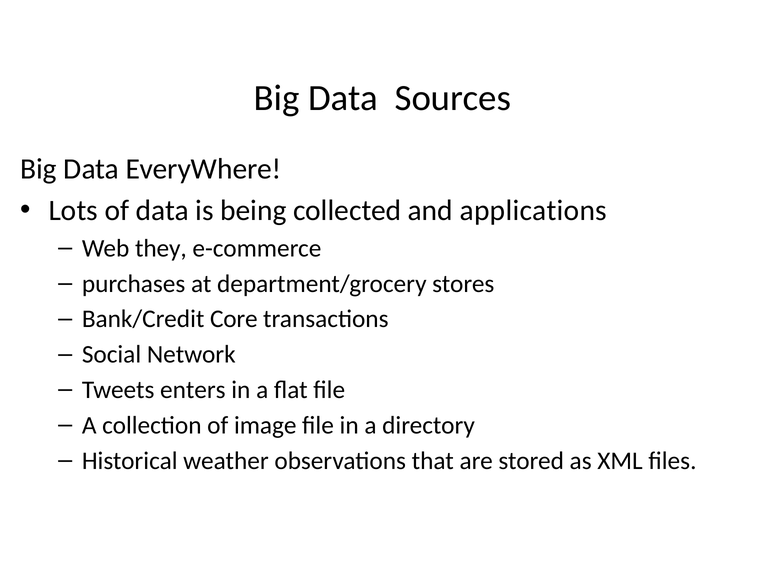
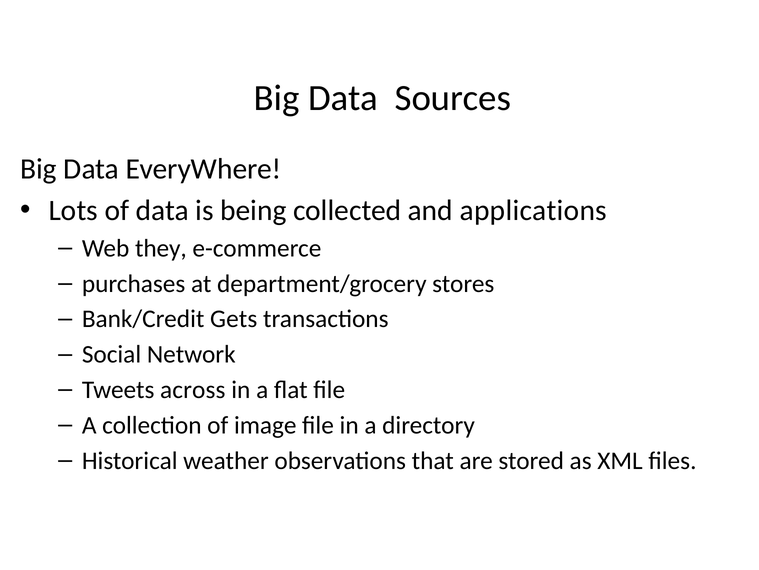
Core: Core -> Gets
enters: enters -> across
